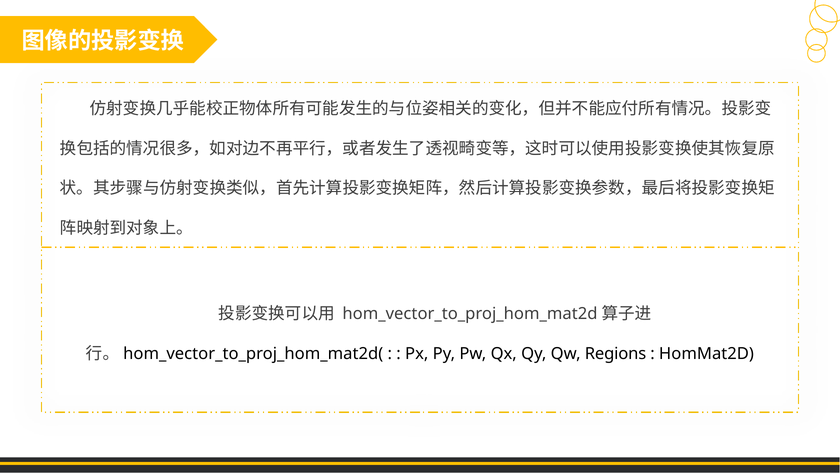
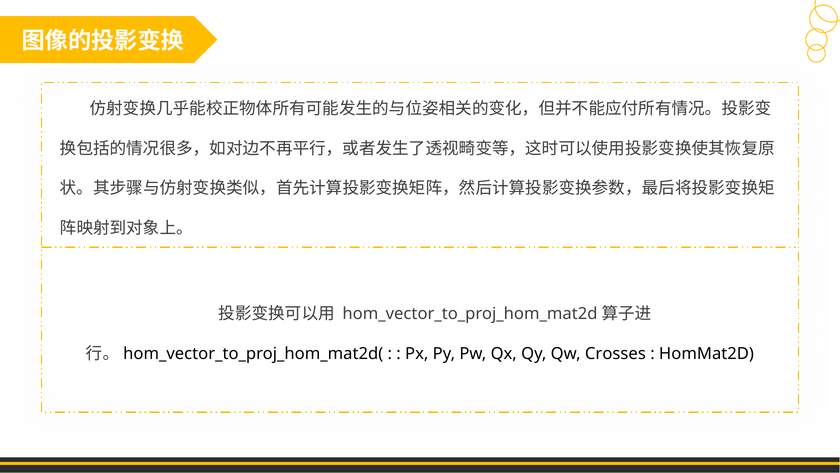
Regions: Regions -> Crosses
